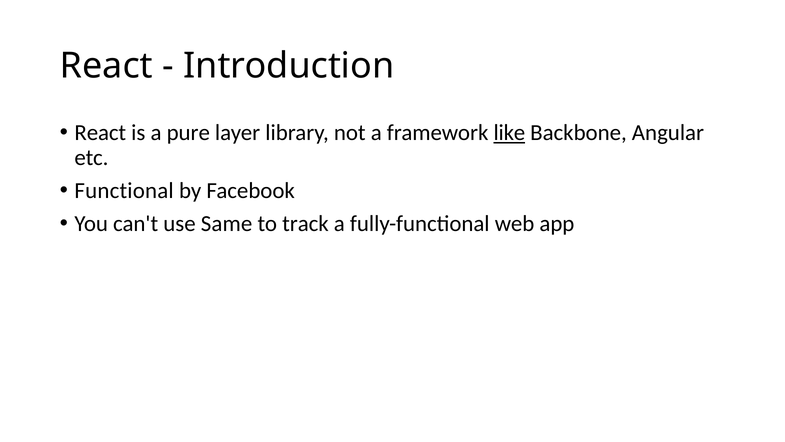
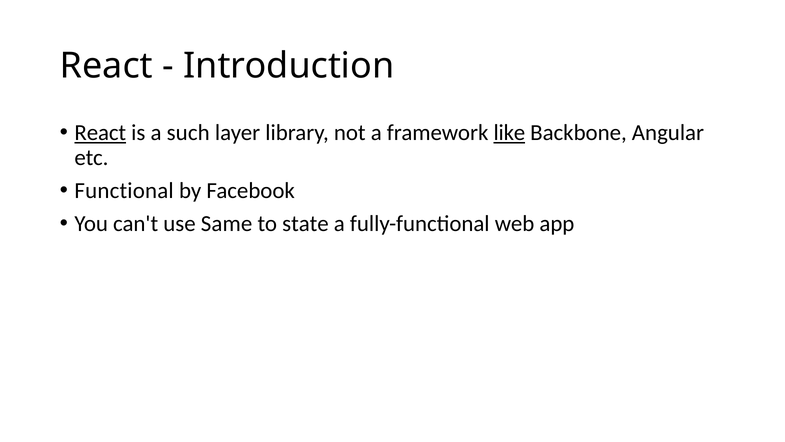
React at (100, 133) underline: none -> present
pure: pure -> such
track: track -> state
